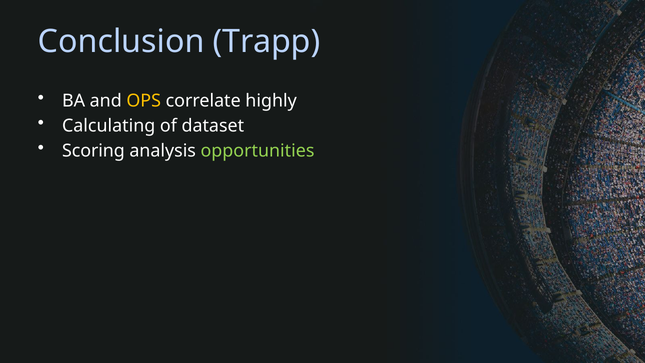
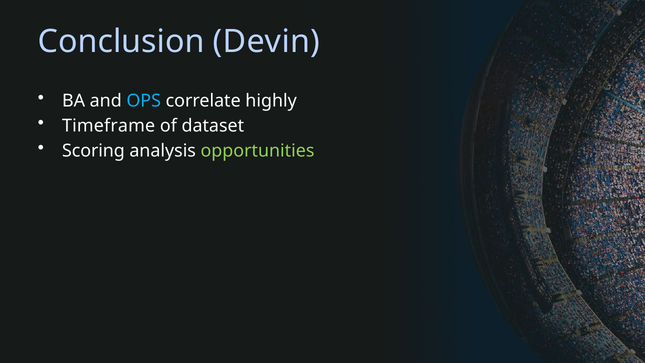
Trapp: Trapp -> Devin
OPS colour: yellow -> light blue
Calculating: Calculating -> Timeframe
